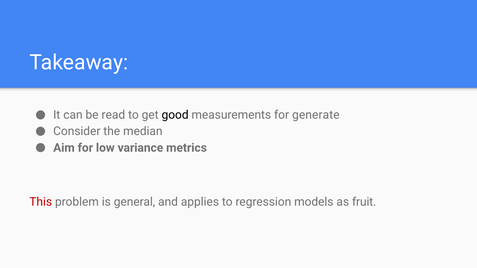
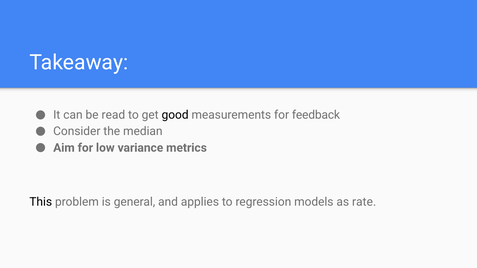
generate: generate -> feedback
This colour: red -> black
fruit: fruit -> rate
